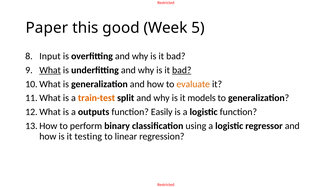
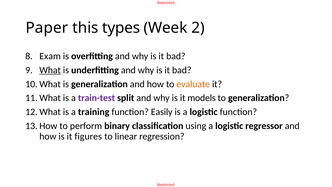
good: good -> types
5: 5 -> 2
Input: Input -> Exam
bad at (182, 70) underline: present -> none
train-test colour: orange -> purple
outputs: outputs -> training
testing: testing -> figures
